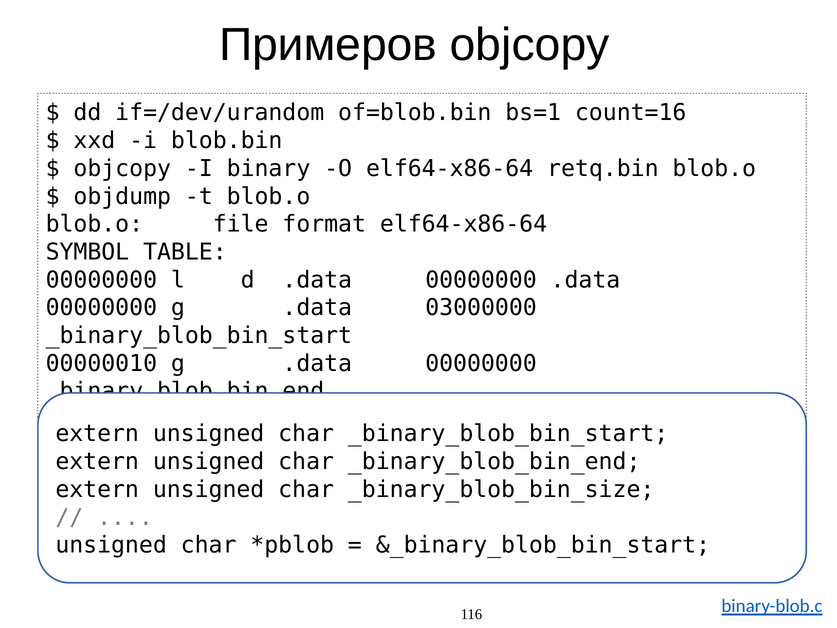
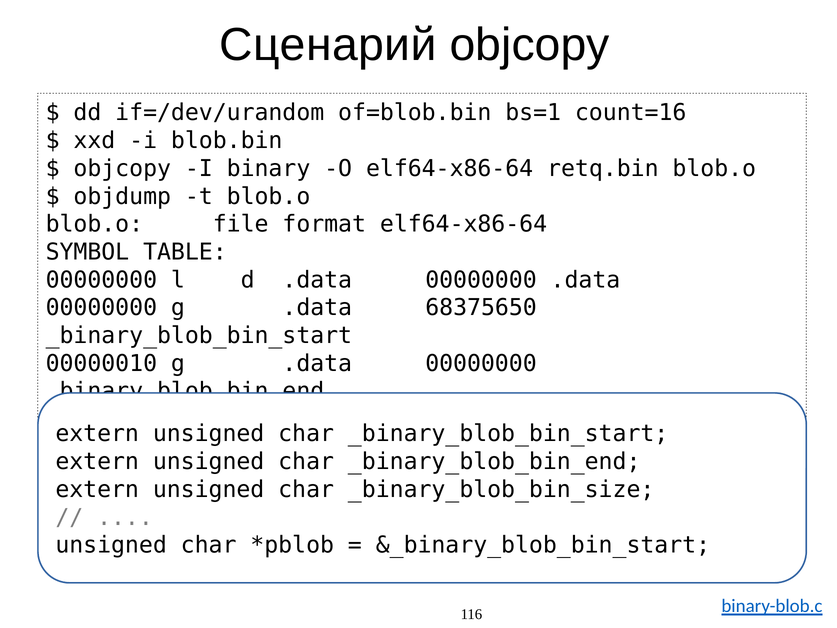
Примеров: Примеров -> Сценарий
03000000: 03000000 -> 68375650
